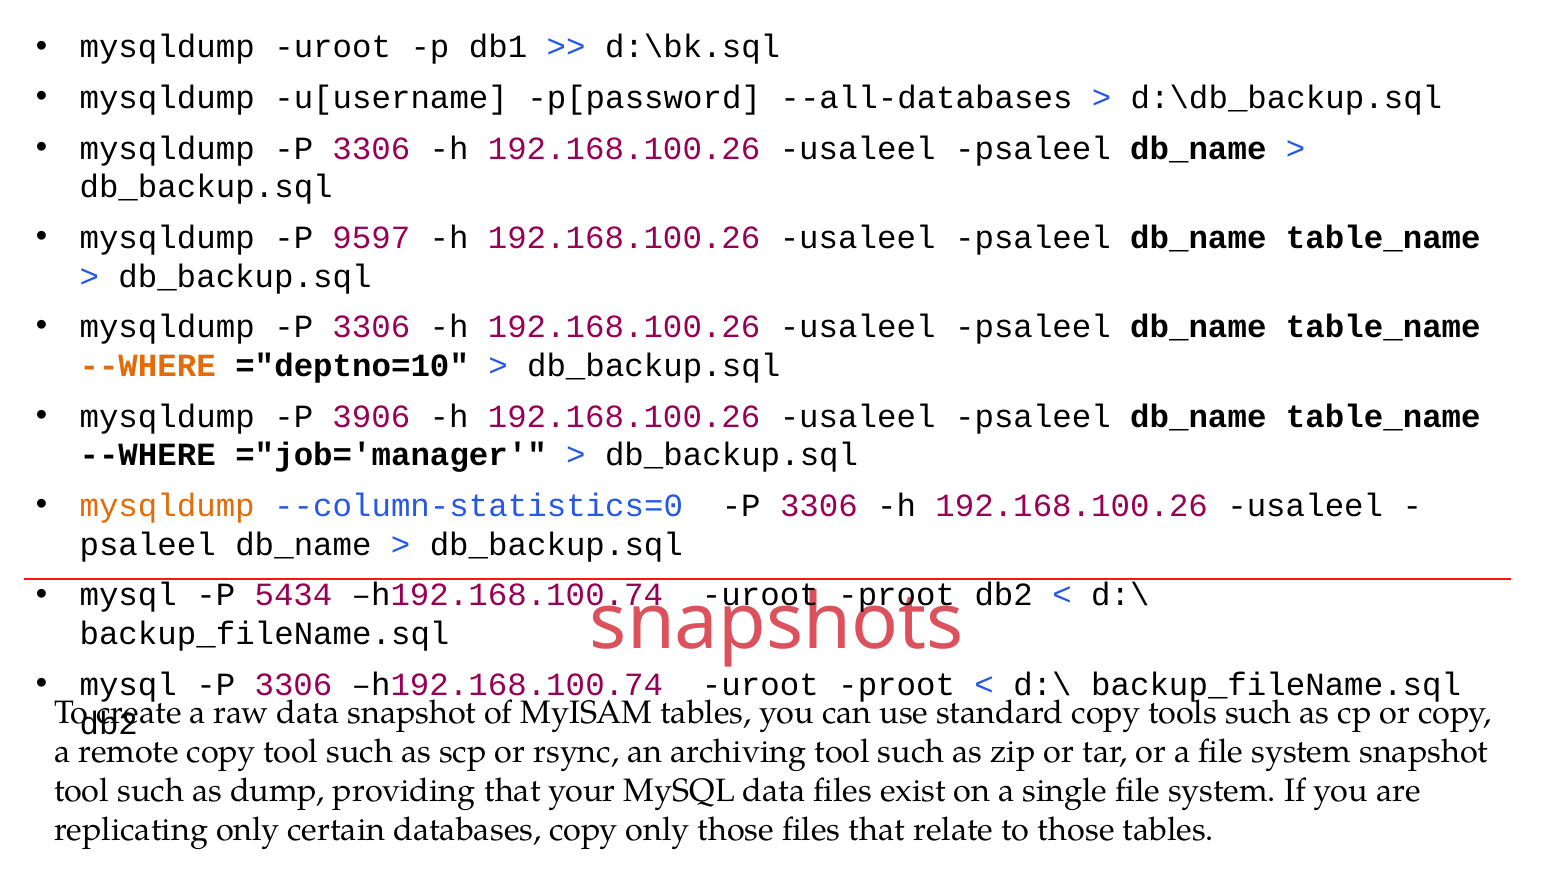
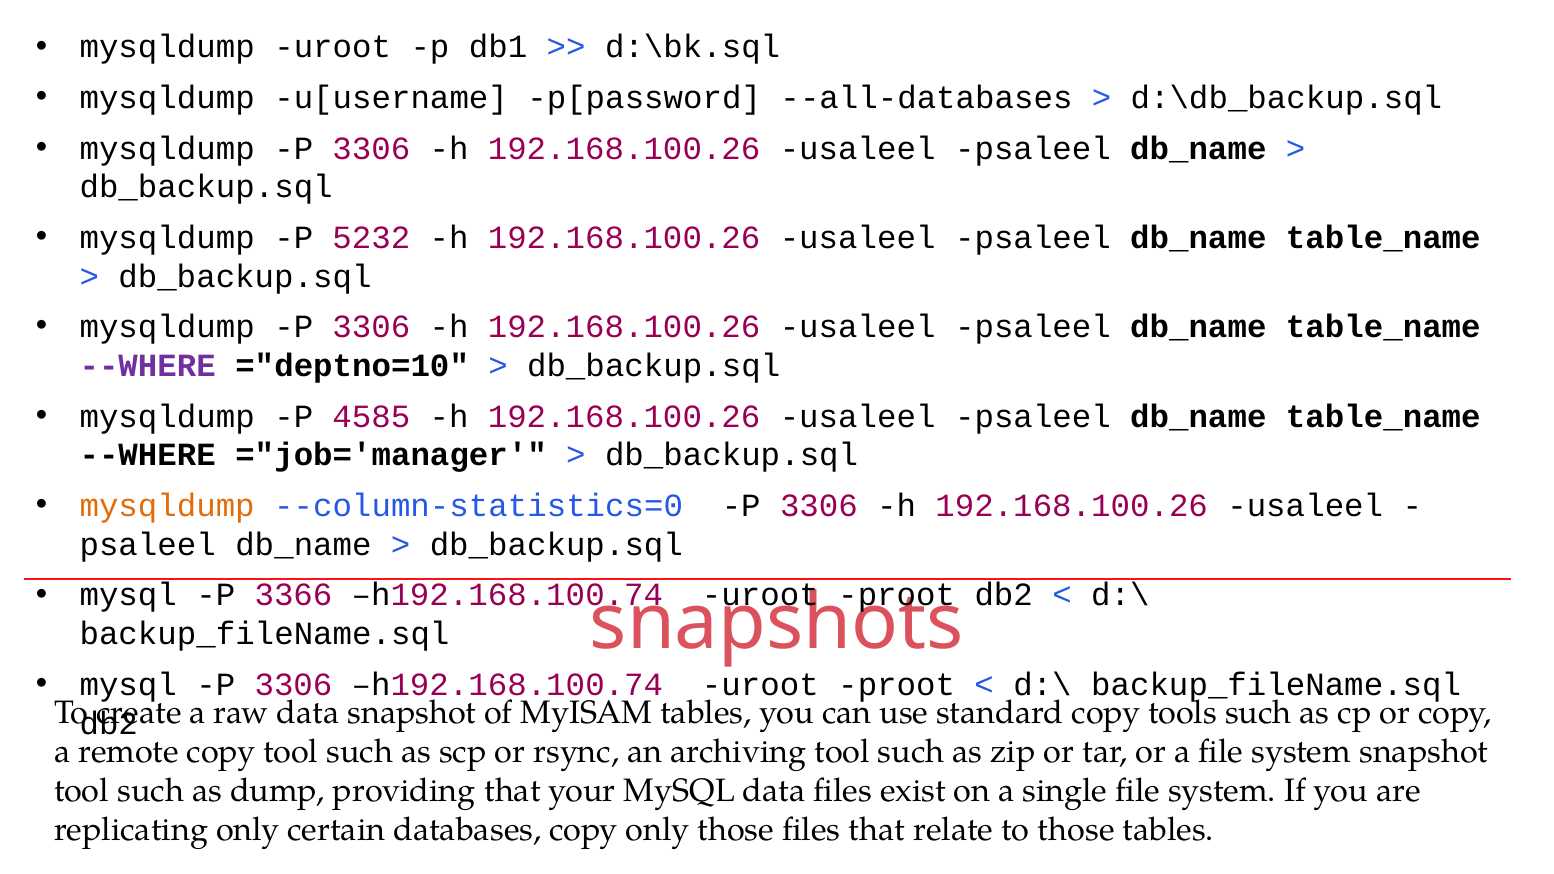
9597: 9597 -> 5232
--WHERE at (148, 366) colour: orange -> purple
3906: 3906 -> 4585
5434: 5434 -> 3366
